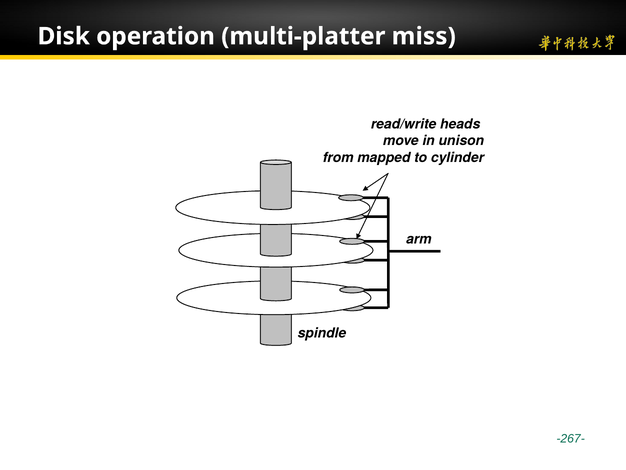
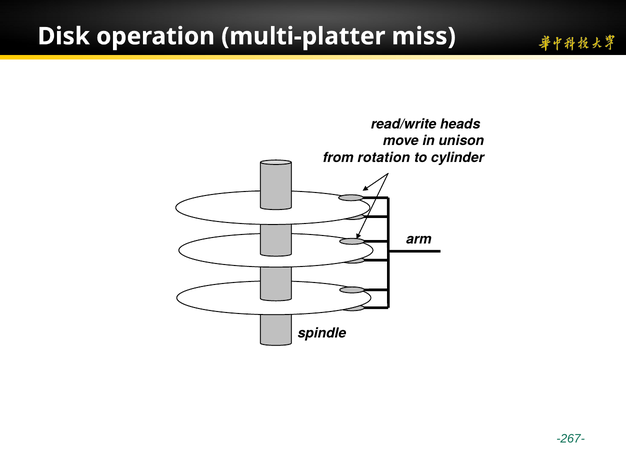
mapped: mapped -> rotation
